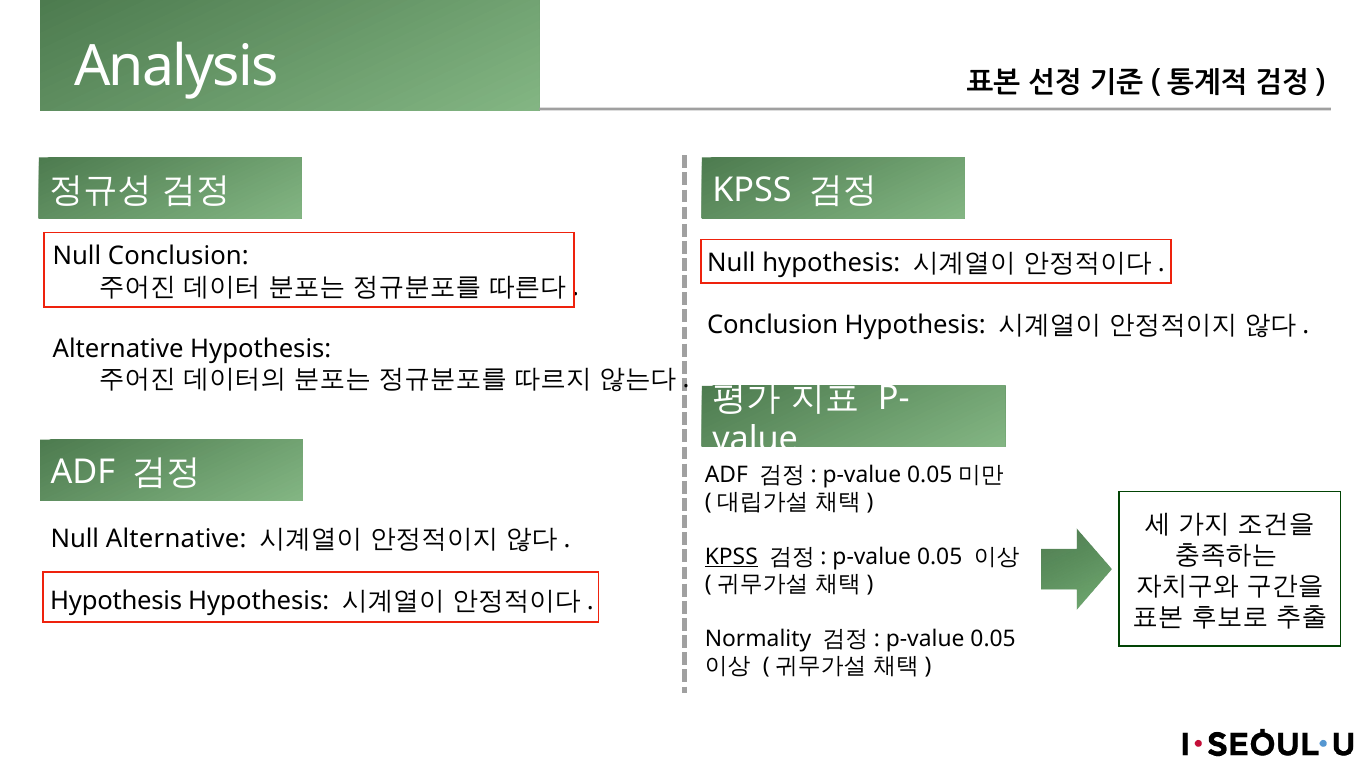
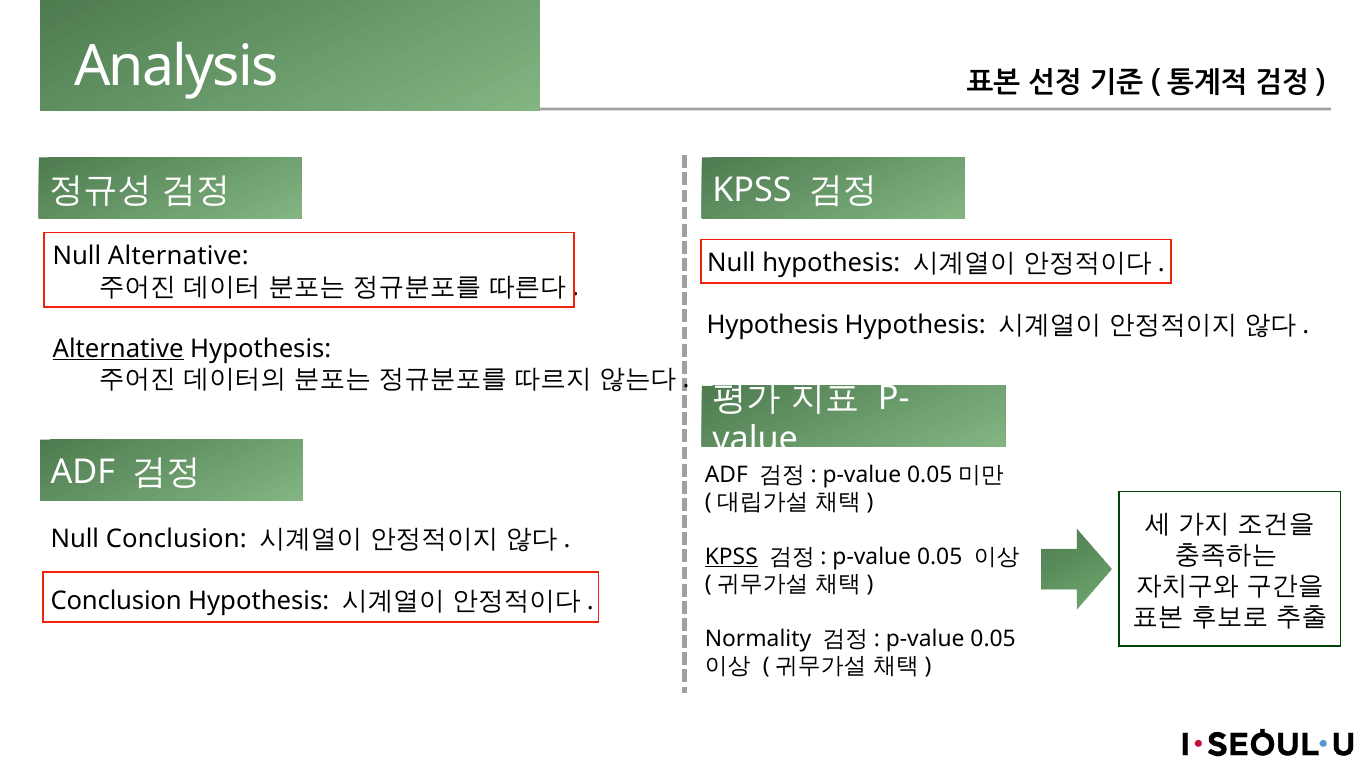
Null Conclusion: Conclusion -> Alternative
Conclusion at (773, 325): Conclusion -> Hypothesis
Alternative at (118, 349) underline: none -> present
Null Alternative: Alternative -> Conclusion
Hypothesis at (116, 601): Hypothesis -> Conclusion
